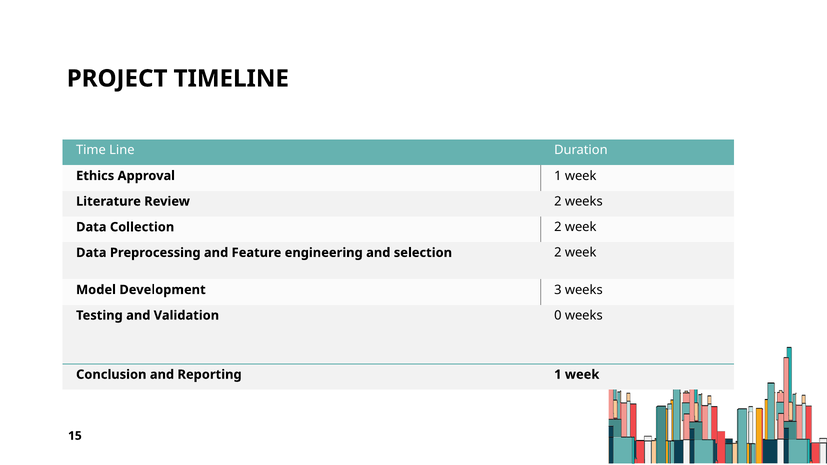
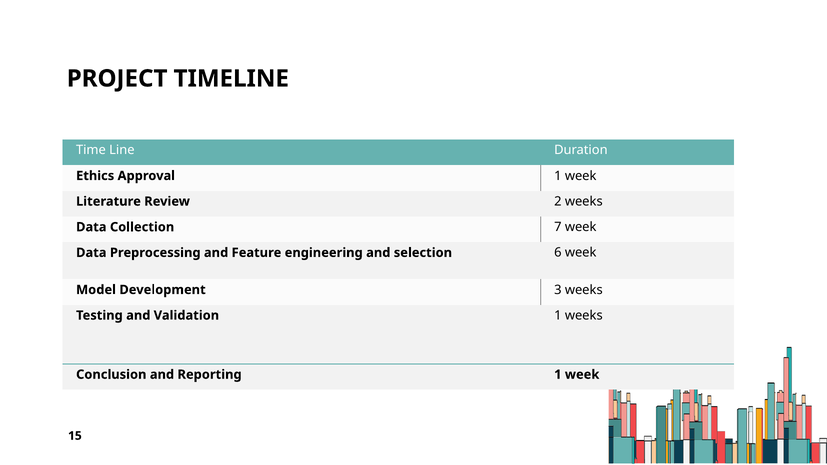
Collection 2: 2 -> 7
selection 2: 2 -> 6
Validation 0: 0 -> 1
